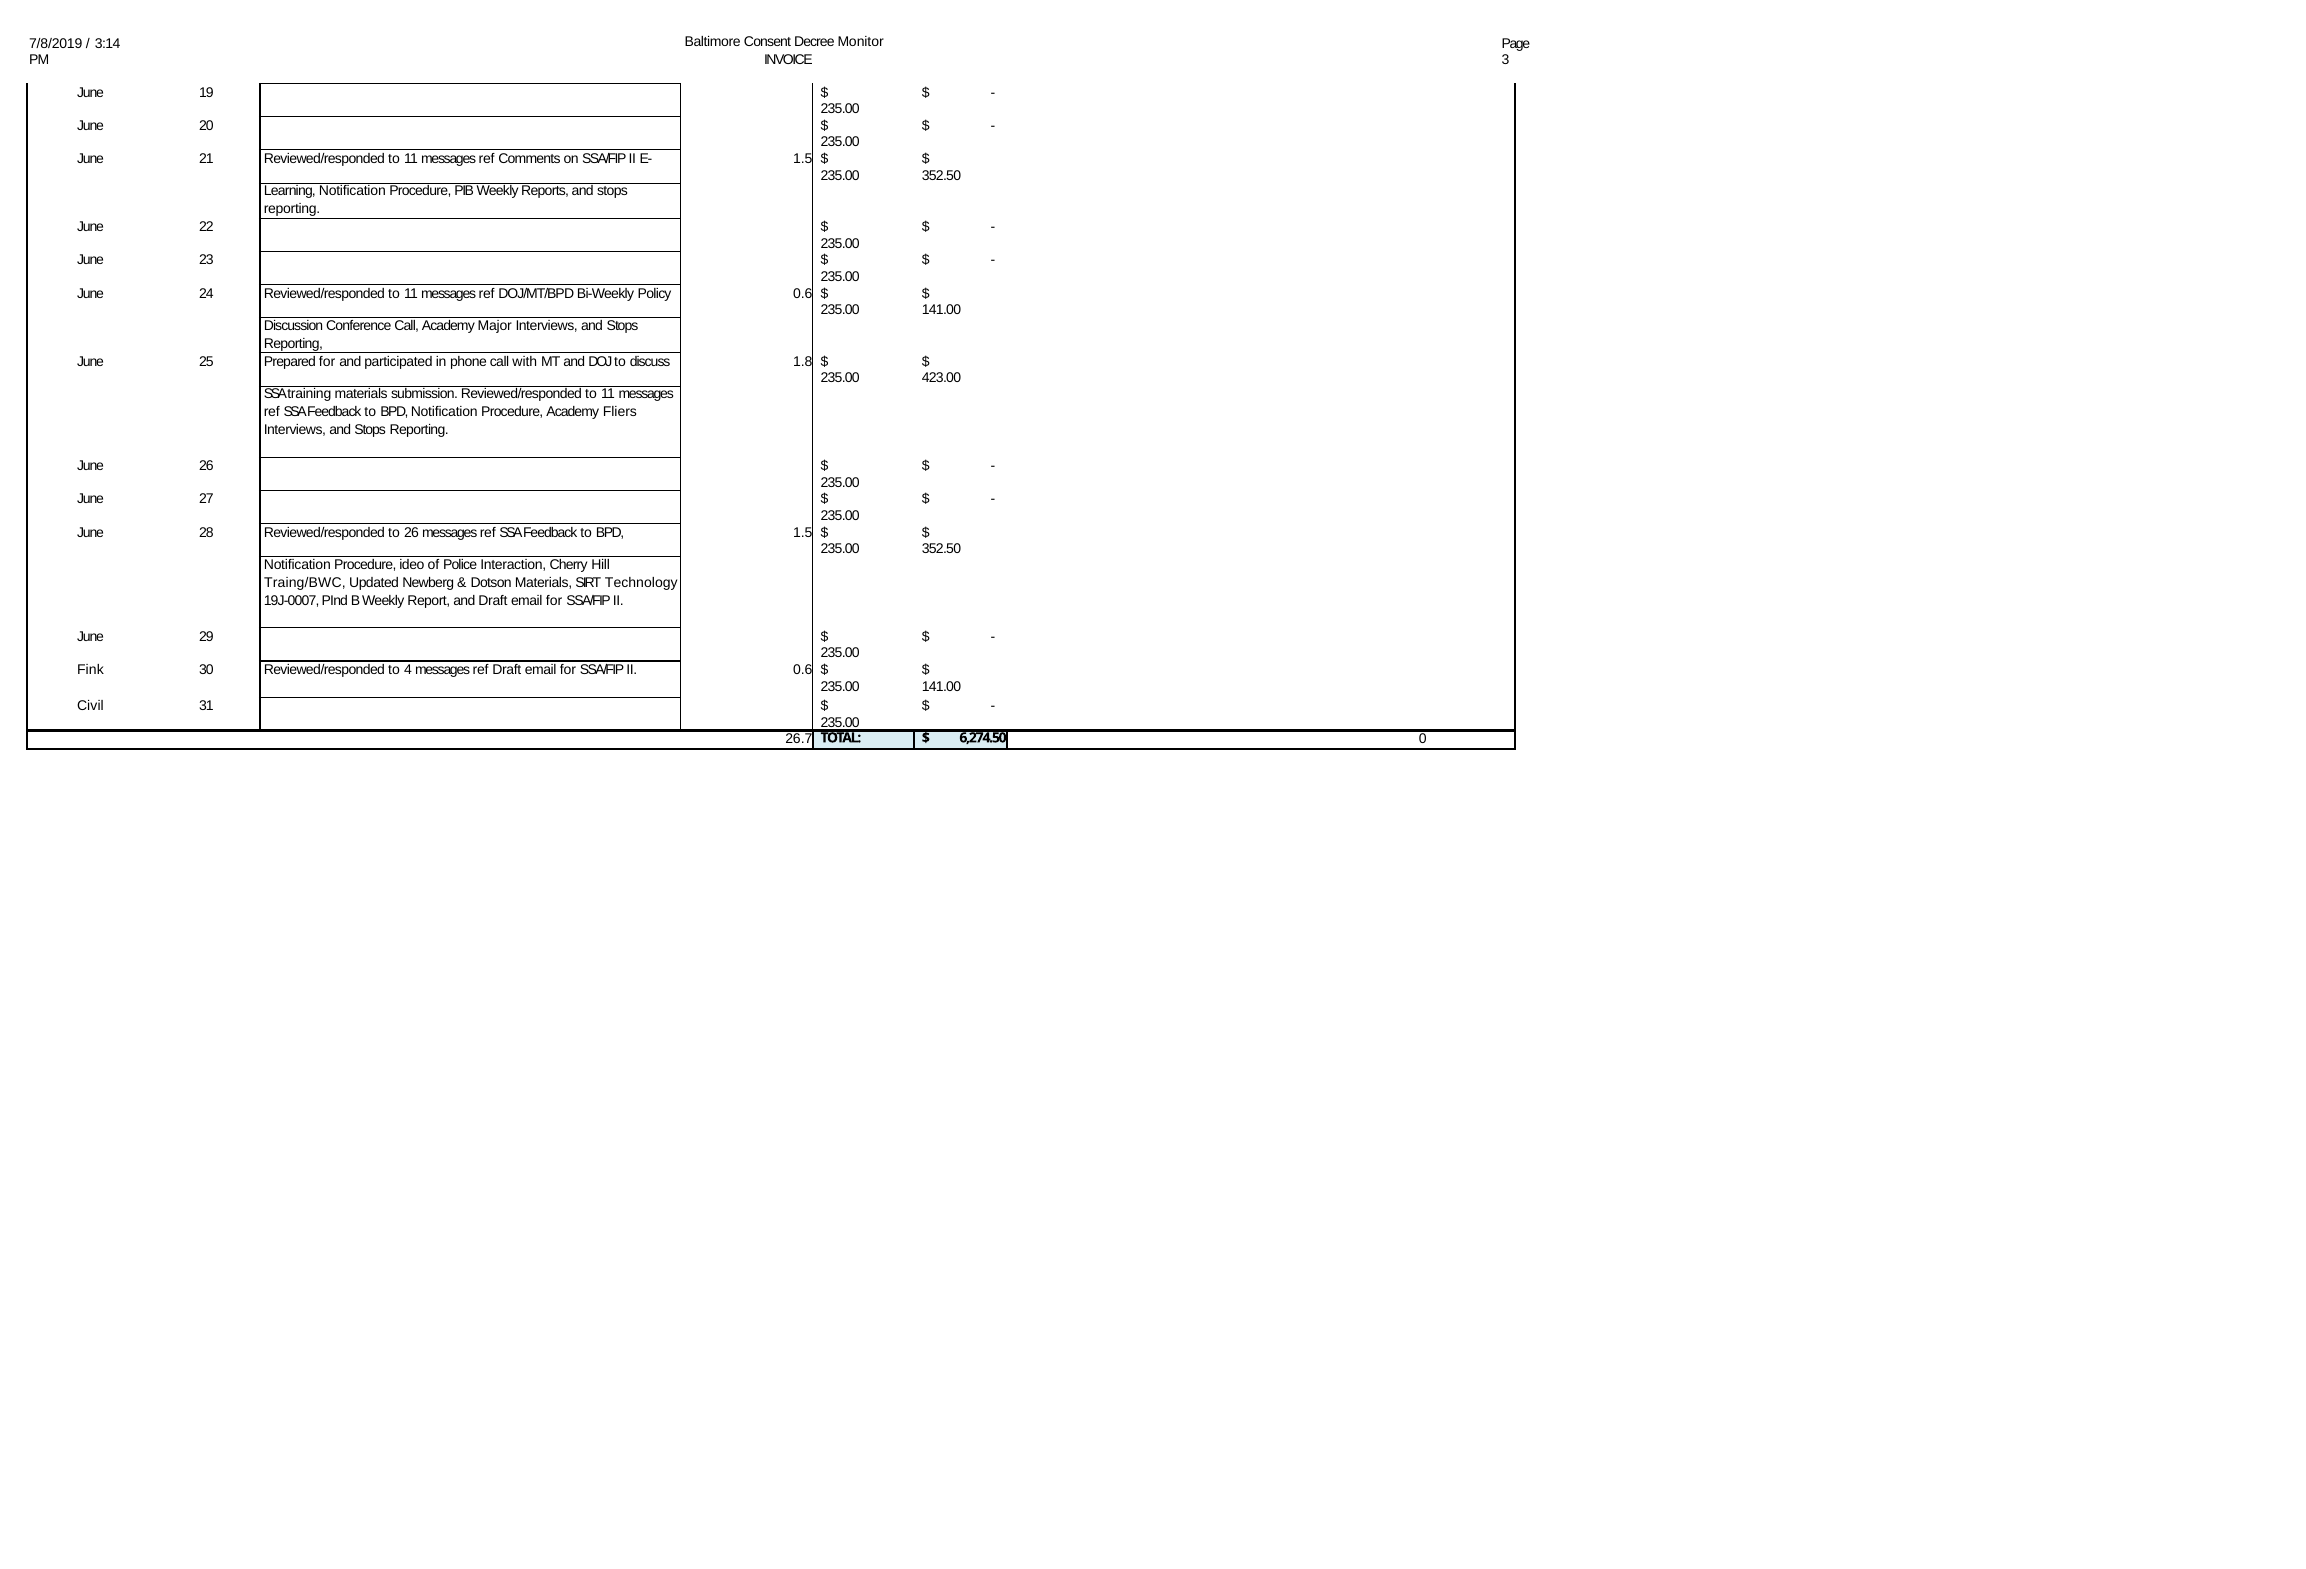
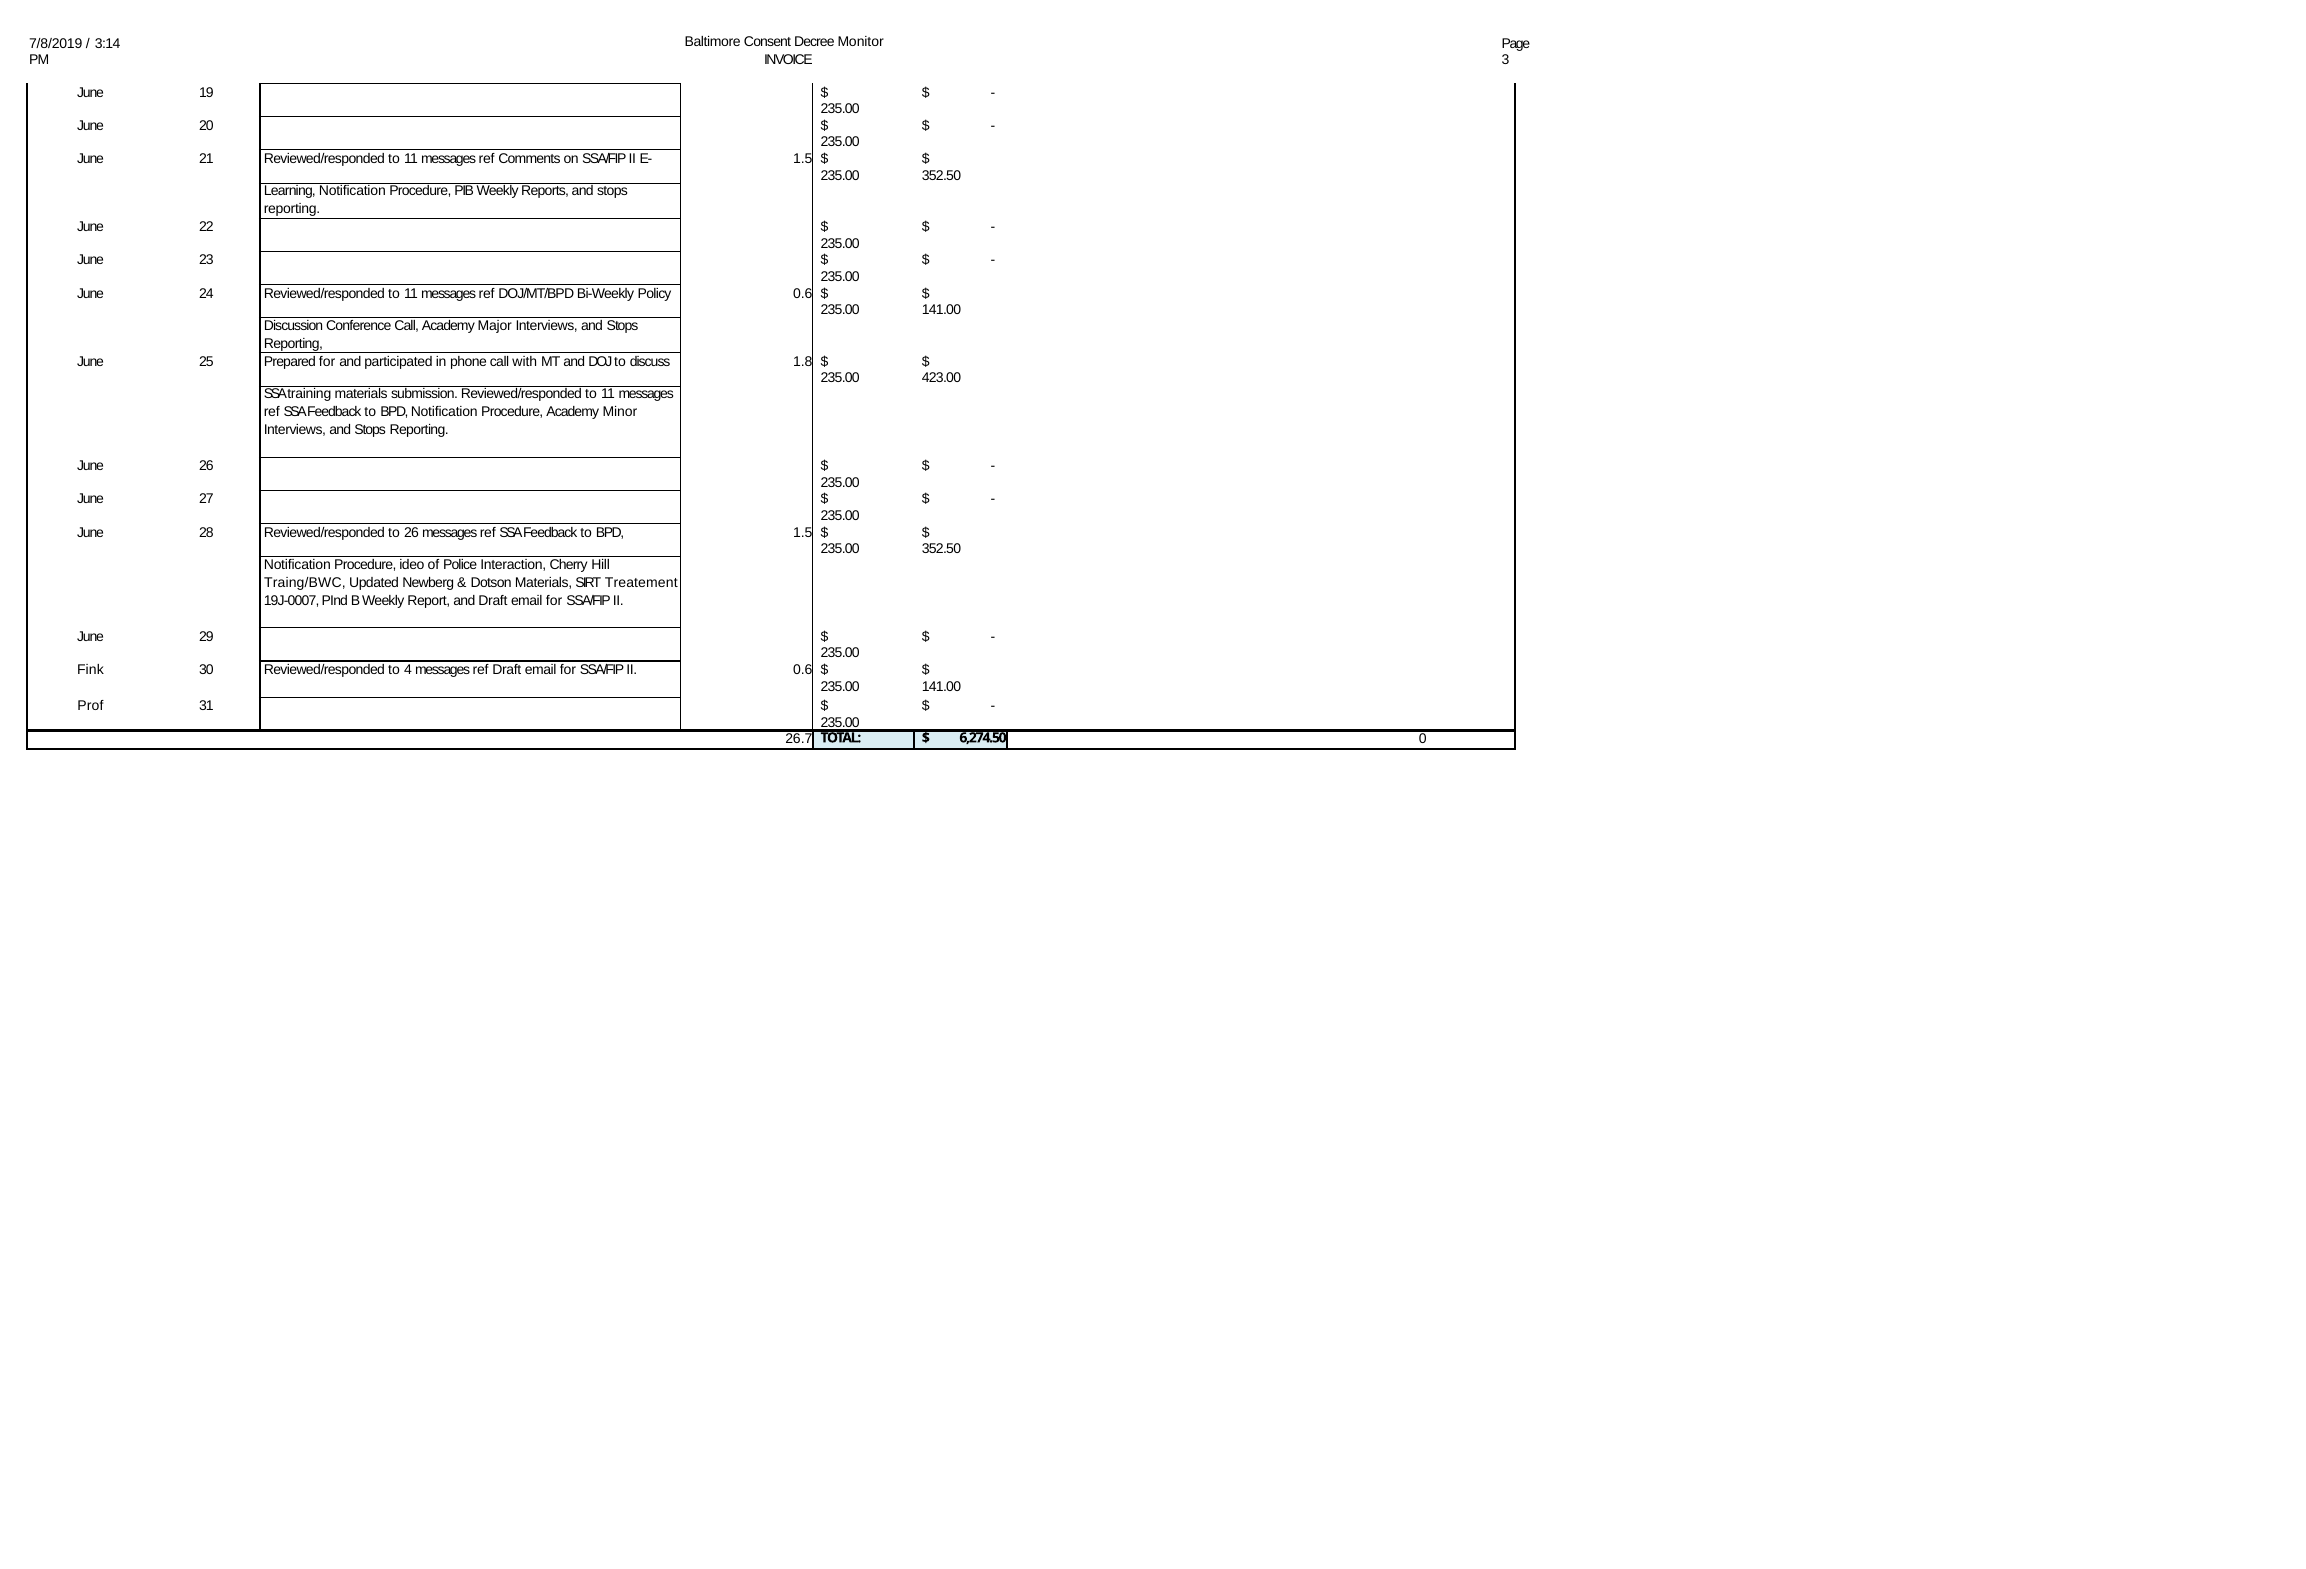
Fliers: Fliers -> Minor
Technology: Technology -> Treatement
Civil: Civil -> Prof
